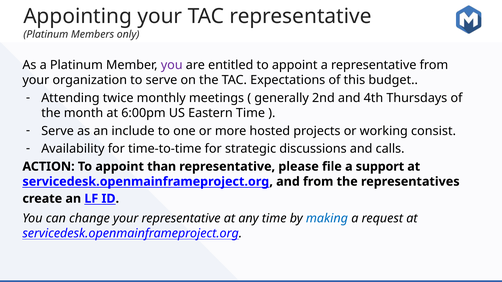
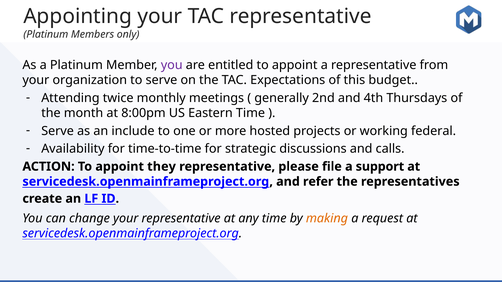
6:00pm: 6:00pm -> 8:00pm
consist: consist -> federal
than: than -> they
and from: from -> refer
making colour: blue -> orange
